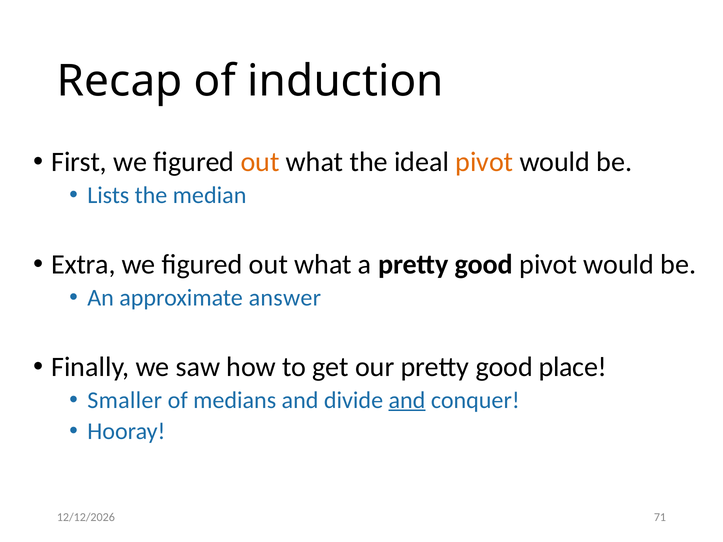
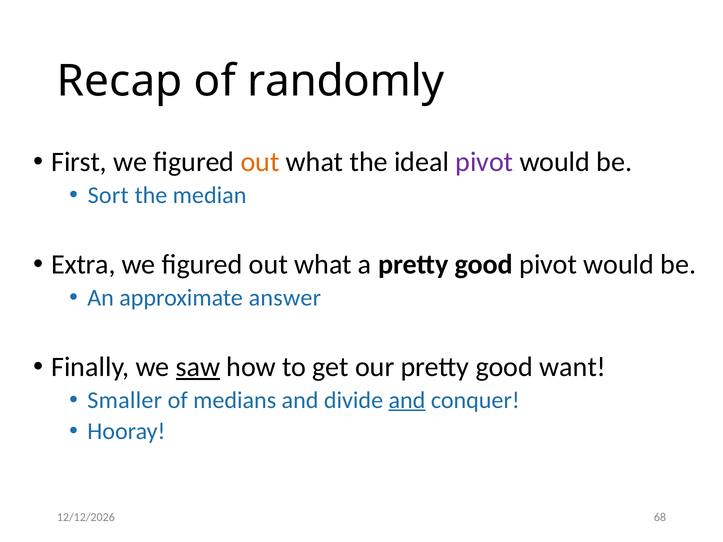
induction: induction -> randomly
pivot at (484, 162) colour: orange -> purple
Lists: Lists -> Sort
saw underline: none -> present
place: place -> want
71: 71 -> 68
